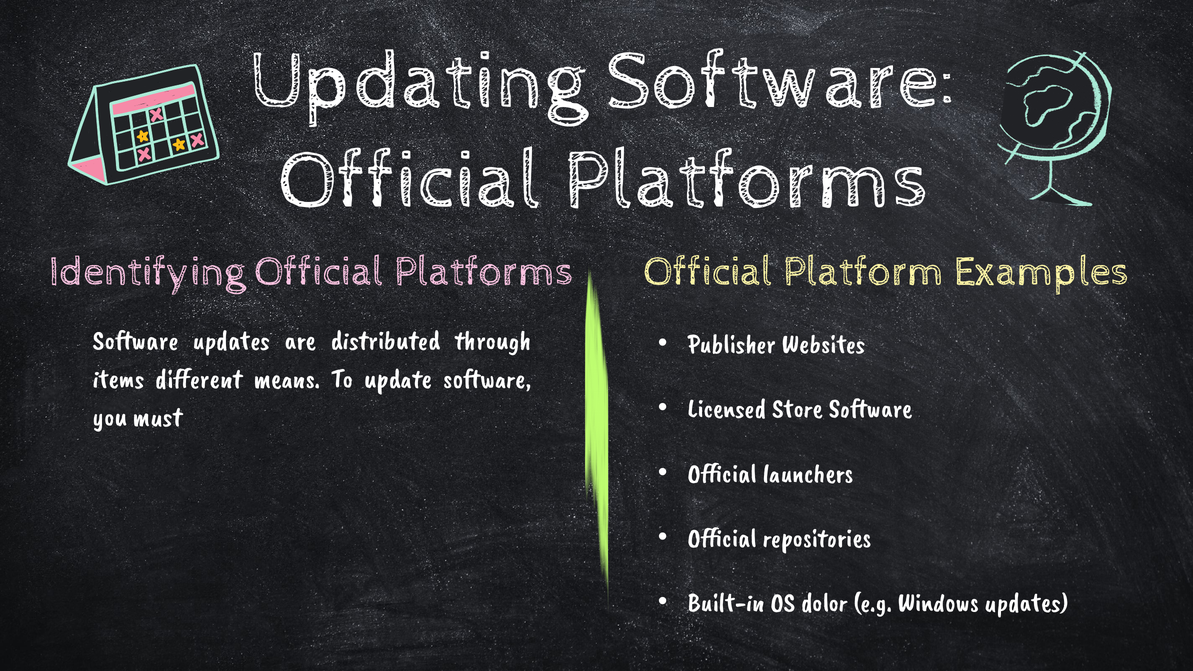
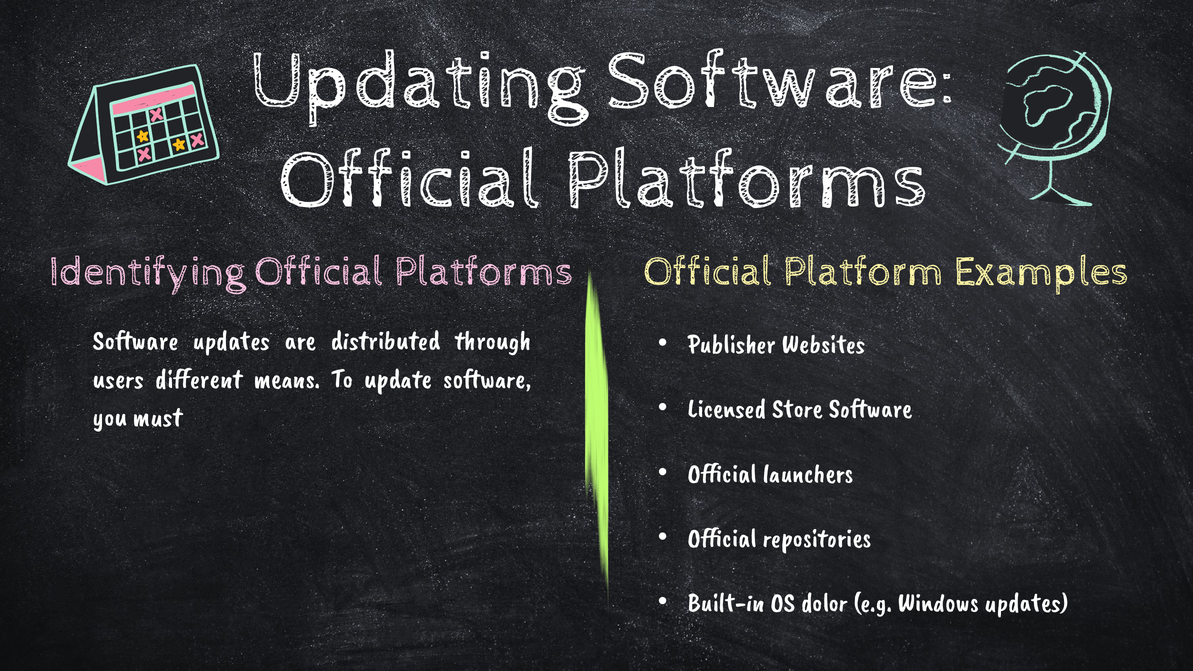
items: items -> users
